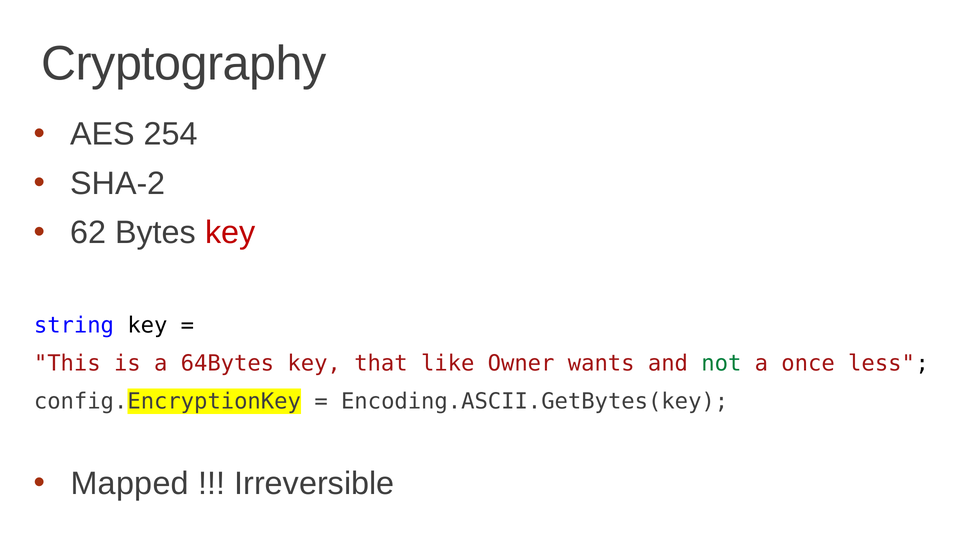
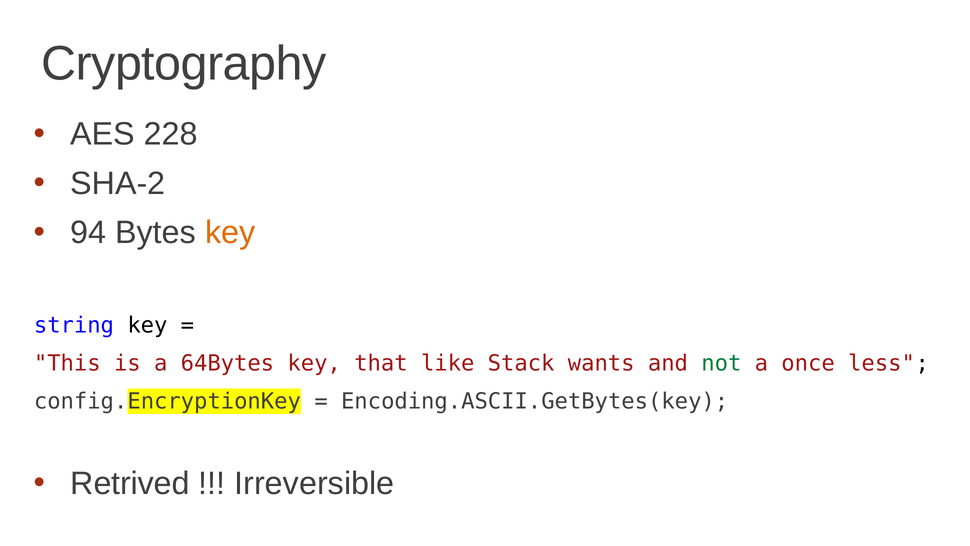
254: 254 -> 228
62: 62 -> 94
key at (230, 232) colour: red -> orange
Owner: Owner -> Stack
Mapped: Mapped -> Retrived
